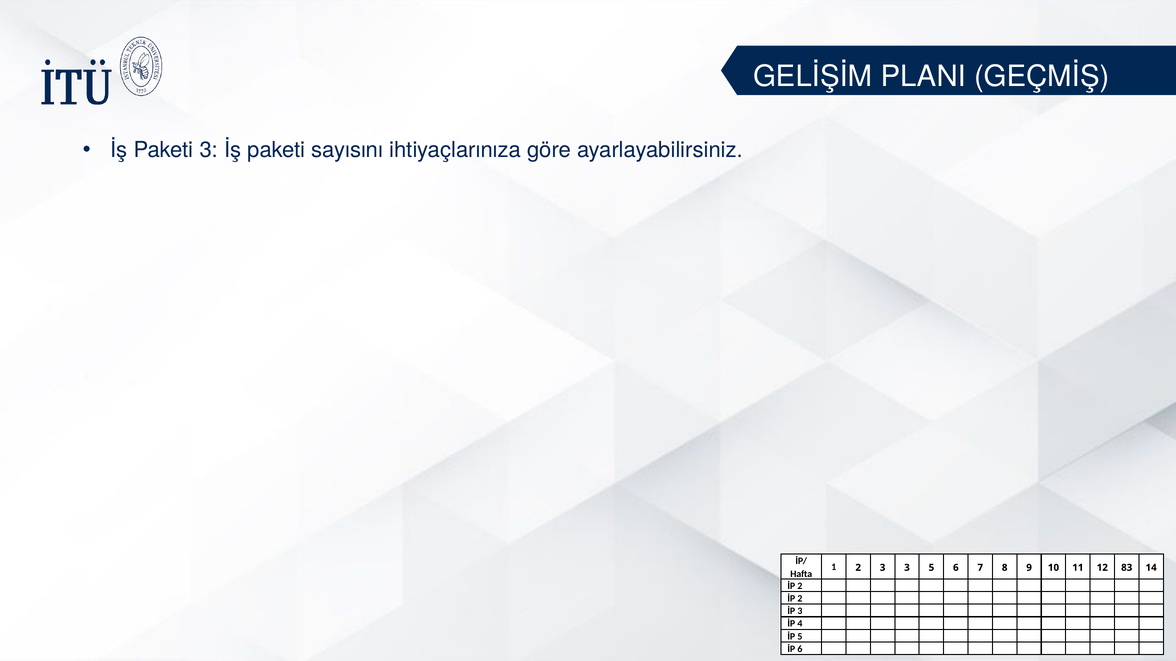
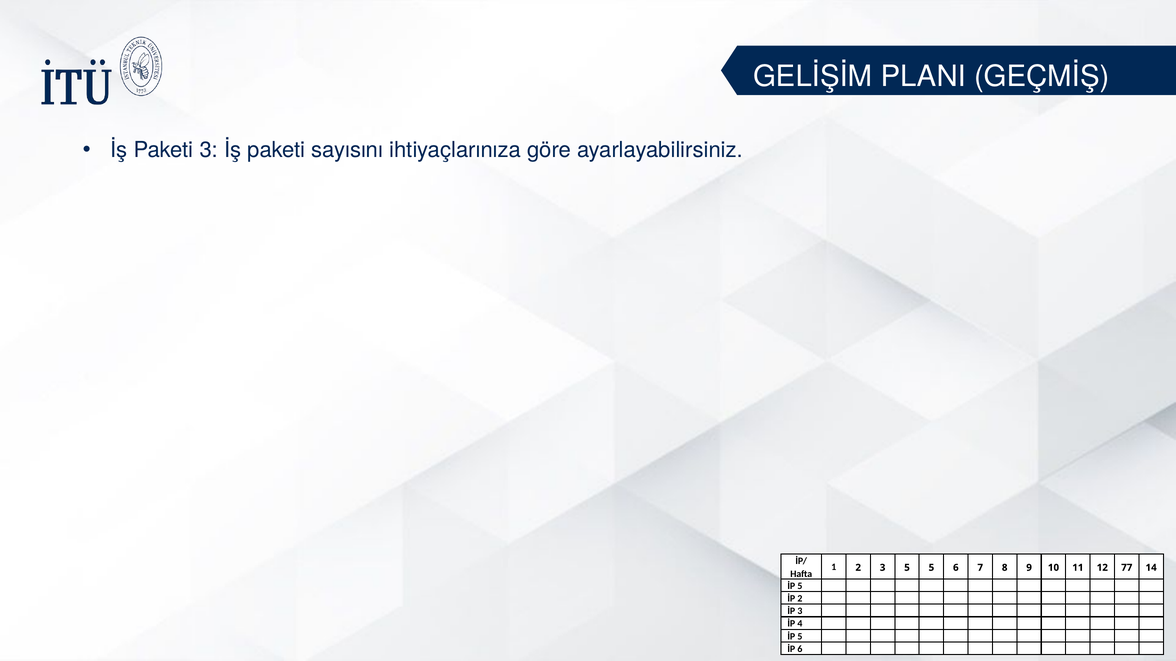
3 3: 3 -> 5
83: 83 -> 77
2 at (800, 586): 2 -> 5
